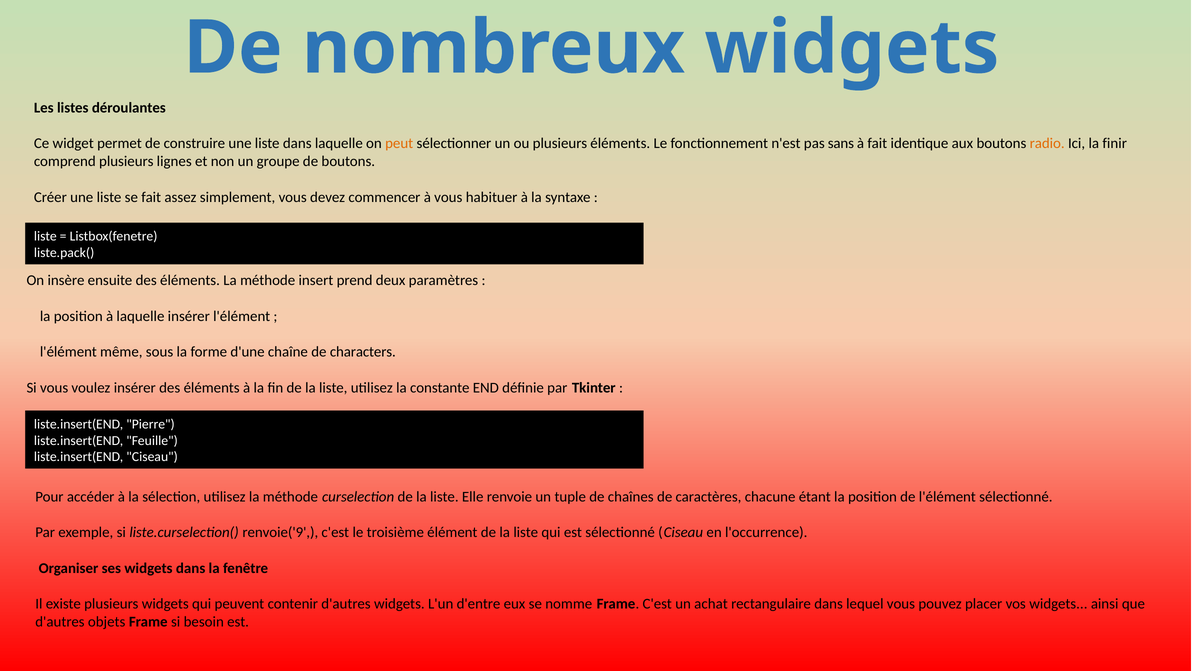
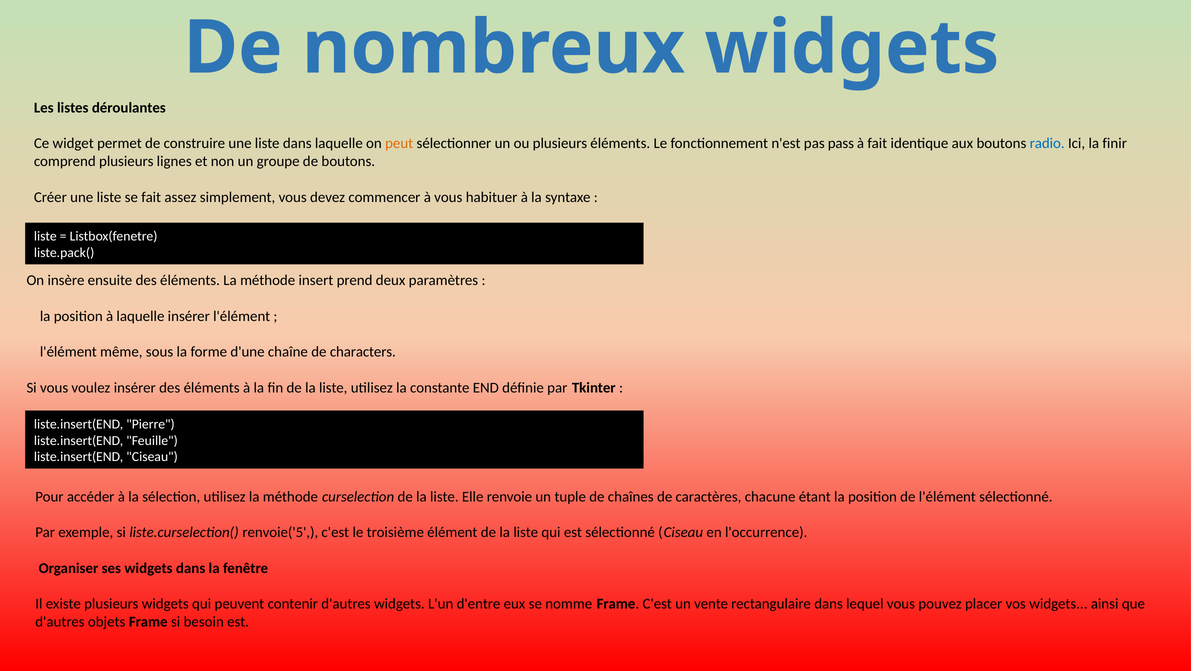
sans: sans -> pass
radio colour: orange -> blue
renvoie('9: renvoie('9 -> renvoie('5
achat: achat -> vente
